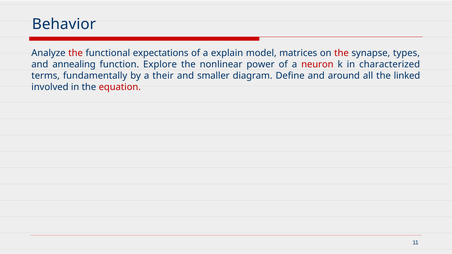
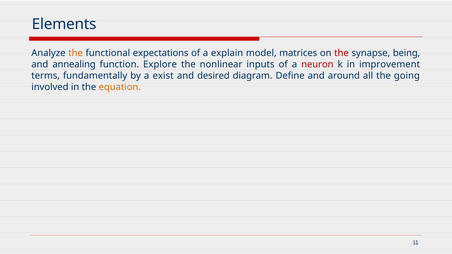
Behavior: Behavior -> Elements
the at (76, 53) colour: red -> orange
types: types -> being
power: power -> inputs
characterized: characterized -> improvement
their: their -> exist
smaller: smaller -> desired
linked: linked -> going
equation colour: red -> orange
